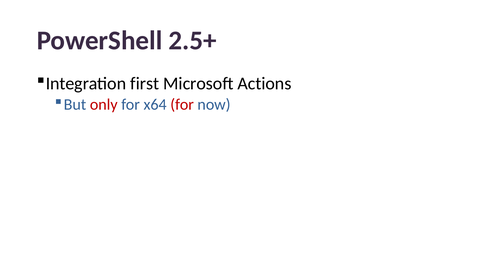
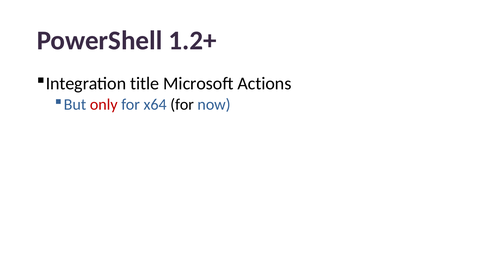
2.5+: 2.5+ -> 1.2+
first: first -> title
for at (182, 104) colour: red -> black
